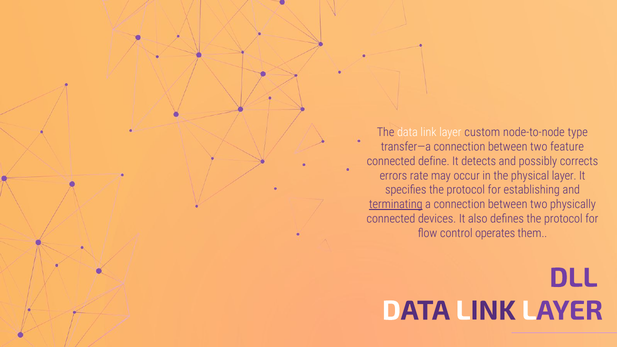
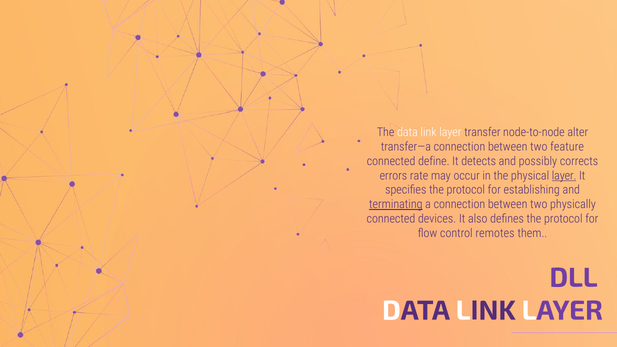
custom: custom -> transfer
type: type -> alter
layer at (564, 176) underline: none -> present
operates: operates -> remotes
